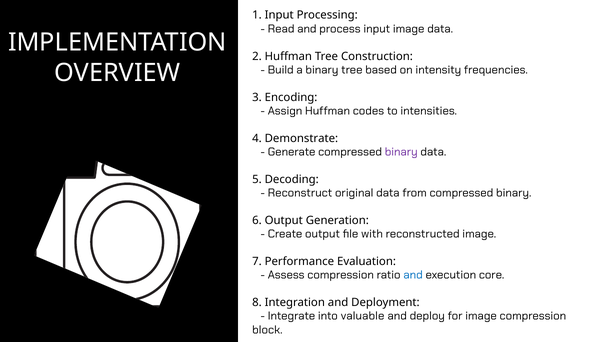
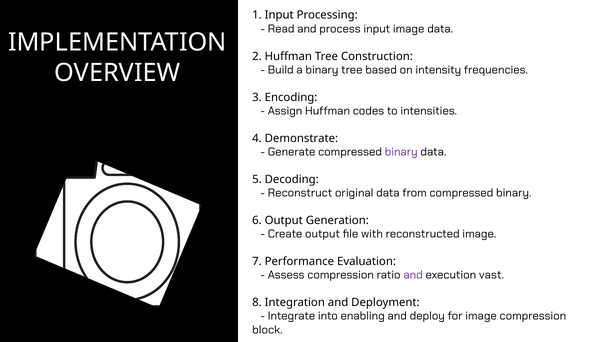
and at (413, 275) colour: blue -> purple
core: core -> vast
valuable: valuable -> enabling
